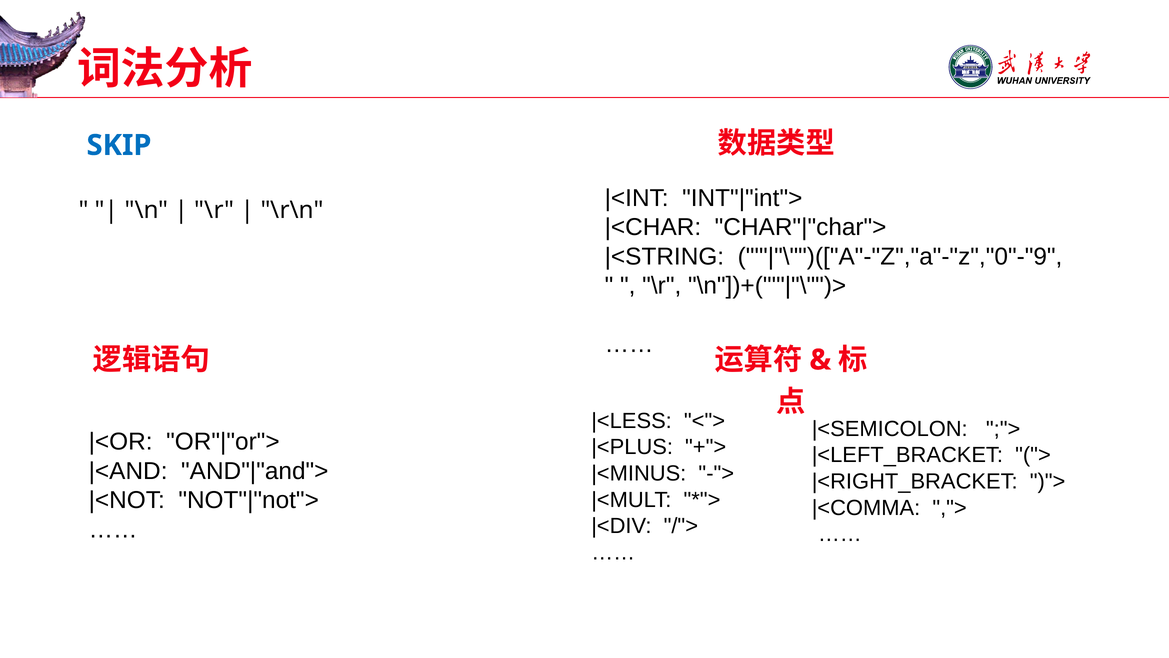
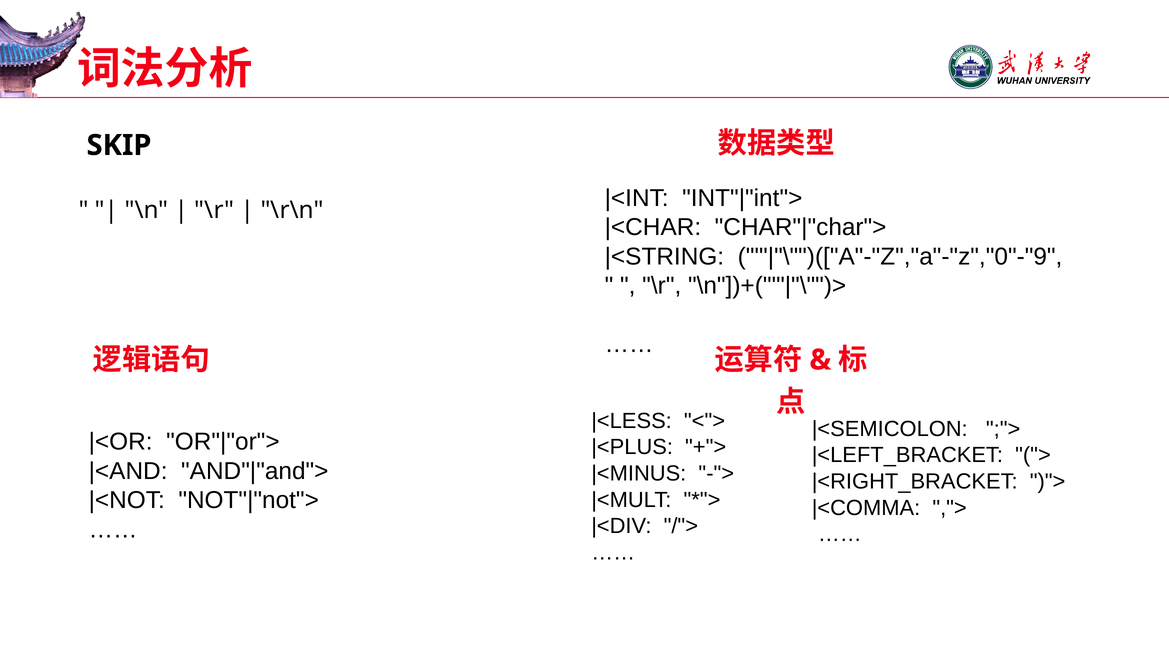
SKIP colour: blue -> black
